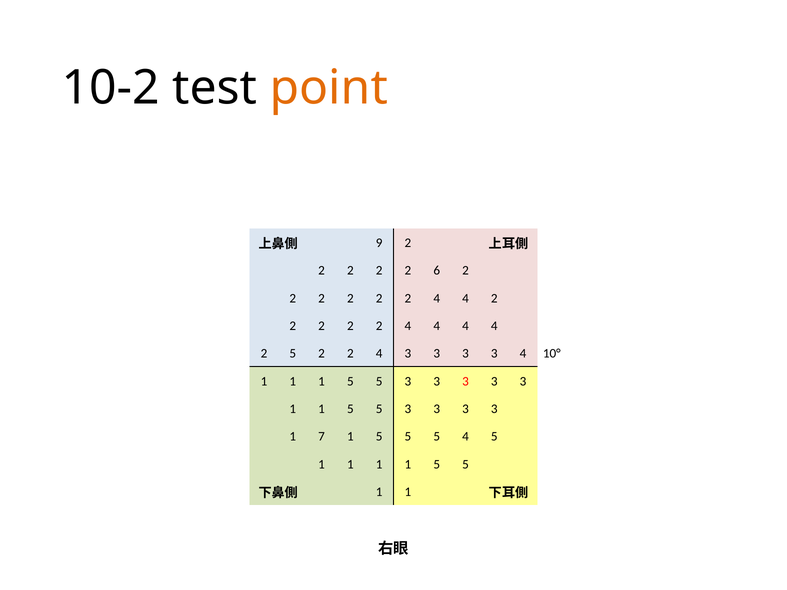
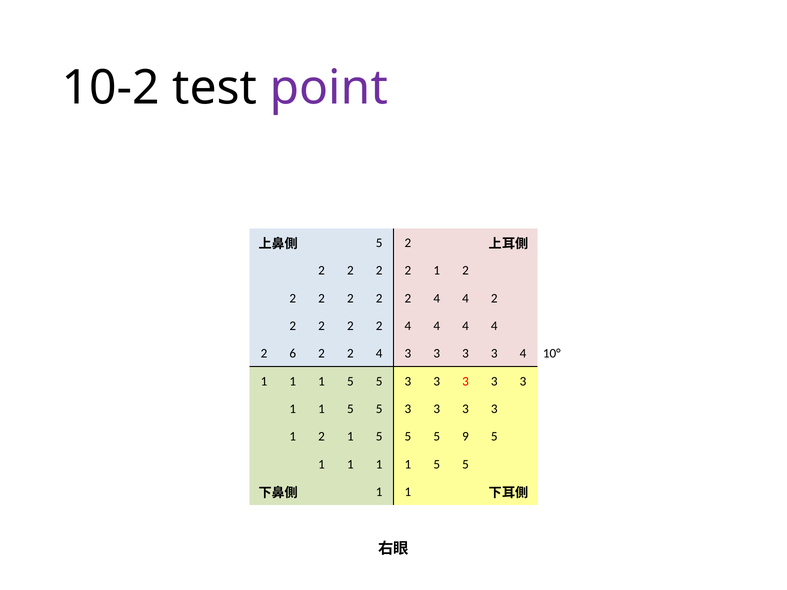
point colour: orange -> purple
9 at (379, 243): 9 -> 5
2 2 6: 6 -> 1
2 5: 5 -> 6
7 at (322, 437): 7 -> 2
5 4: 4 -> 9
